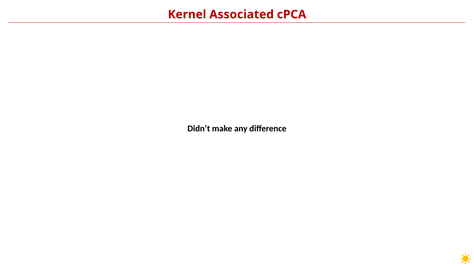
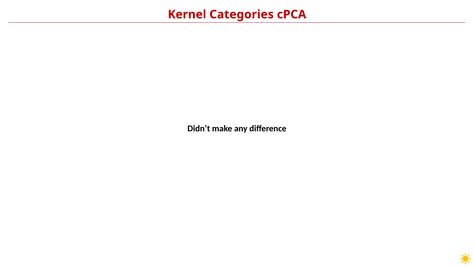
Associated: Associated -> Categories
